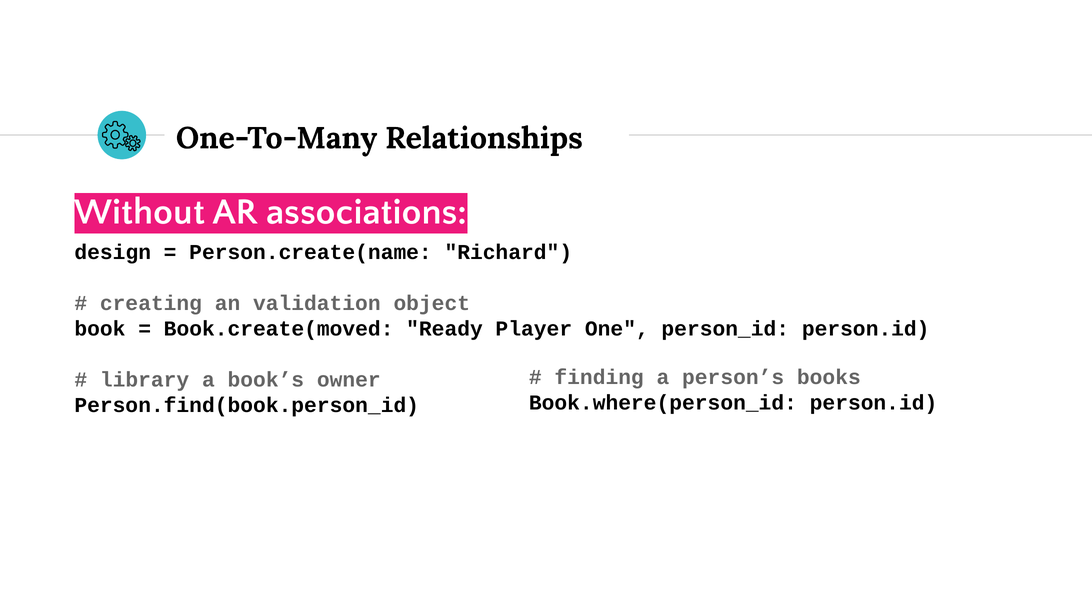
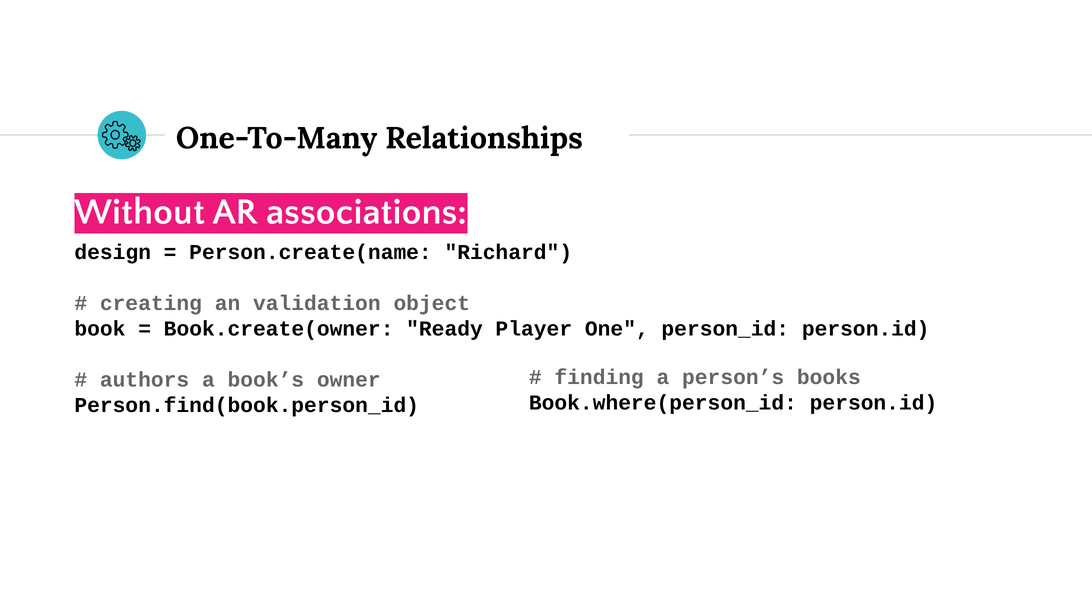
Book.create(moved: Book.create(moved -> Book.create(owner
library: library -> authors
